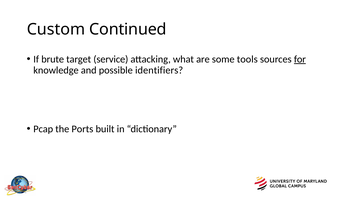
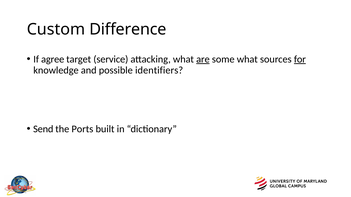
Continued: Continued -> Difference
brute: brute -> agree
are underline: none -> present
some tools: tools -> what
Pcap: Pcap -> Send
